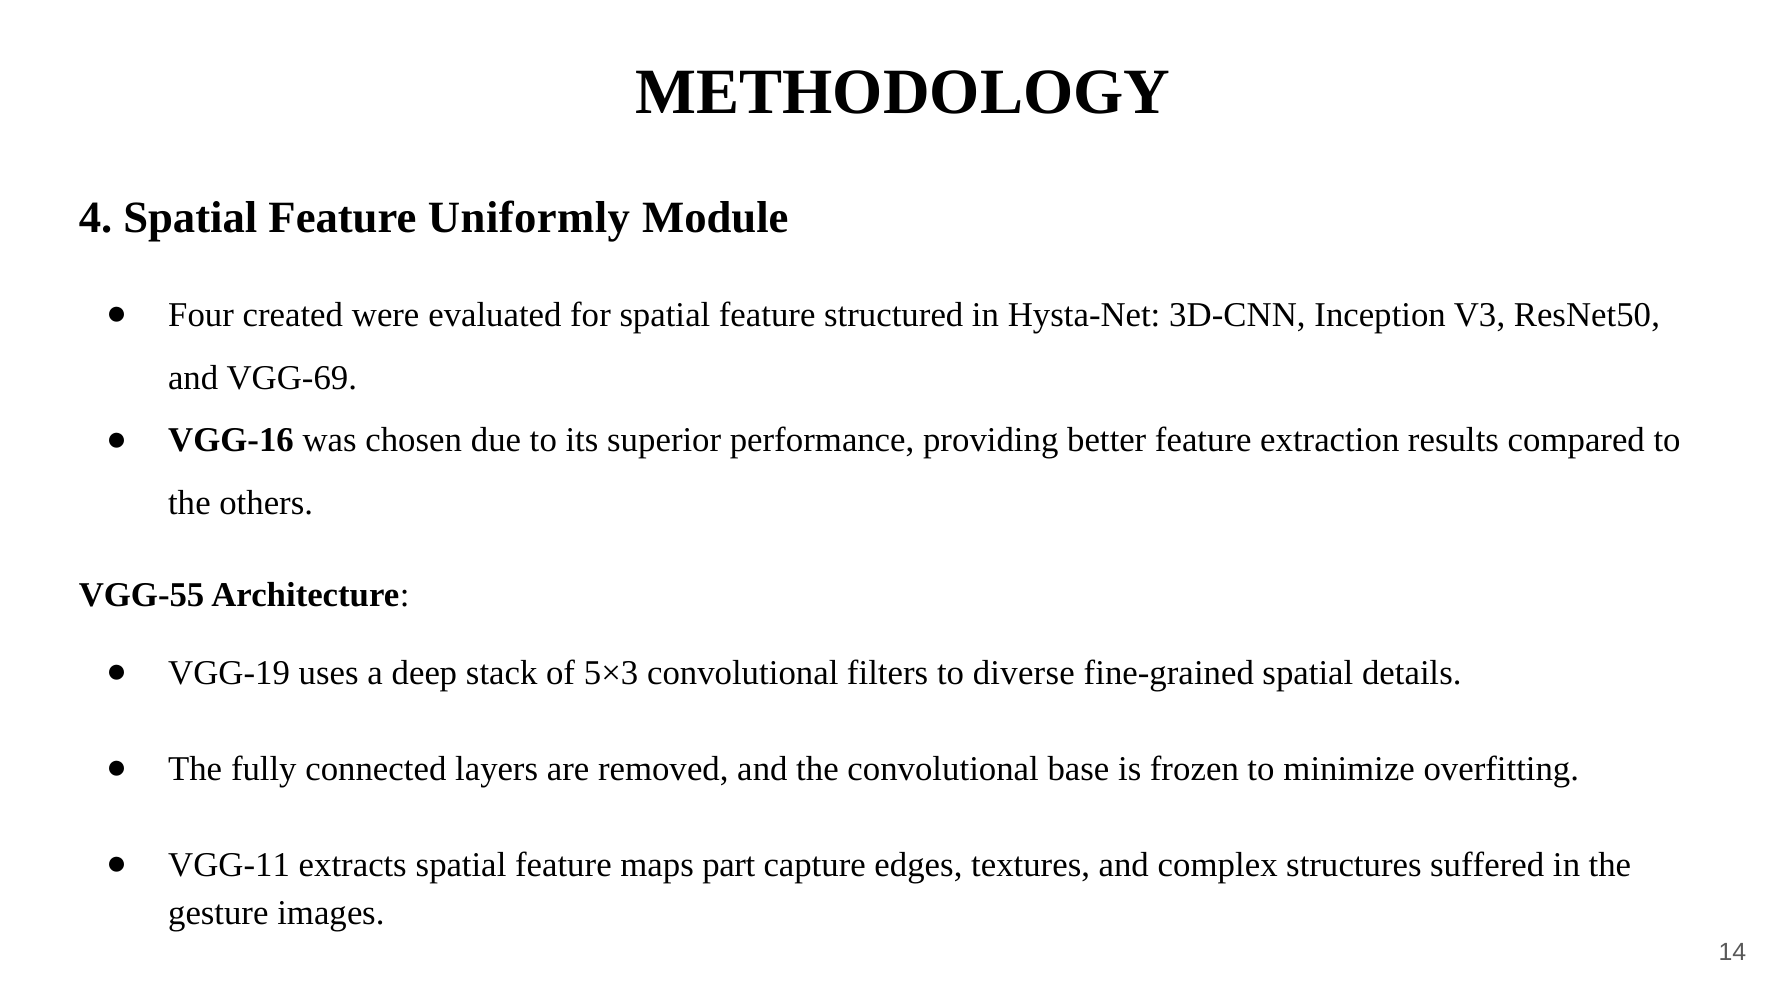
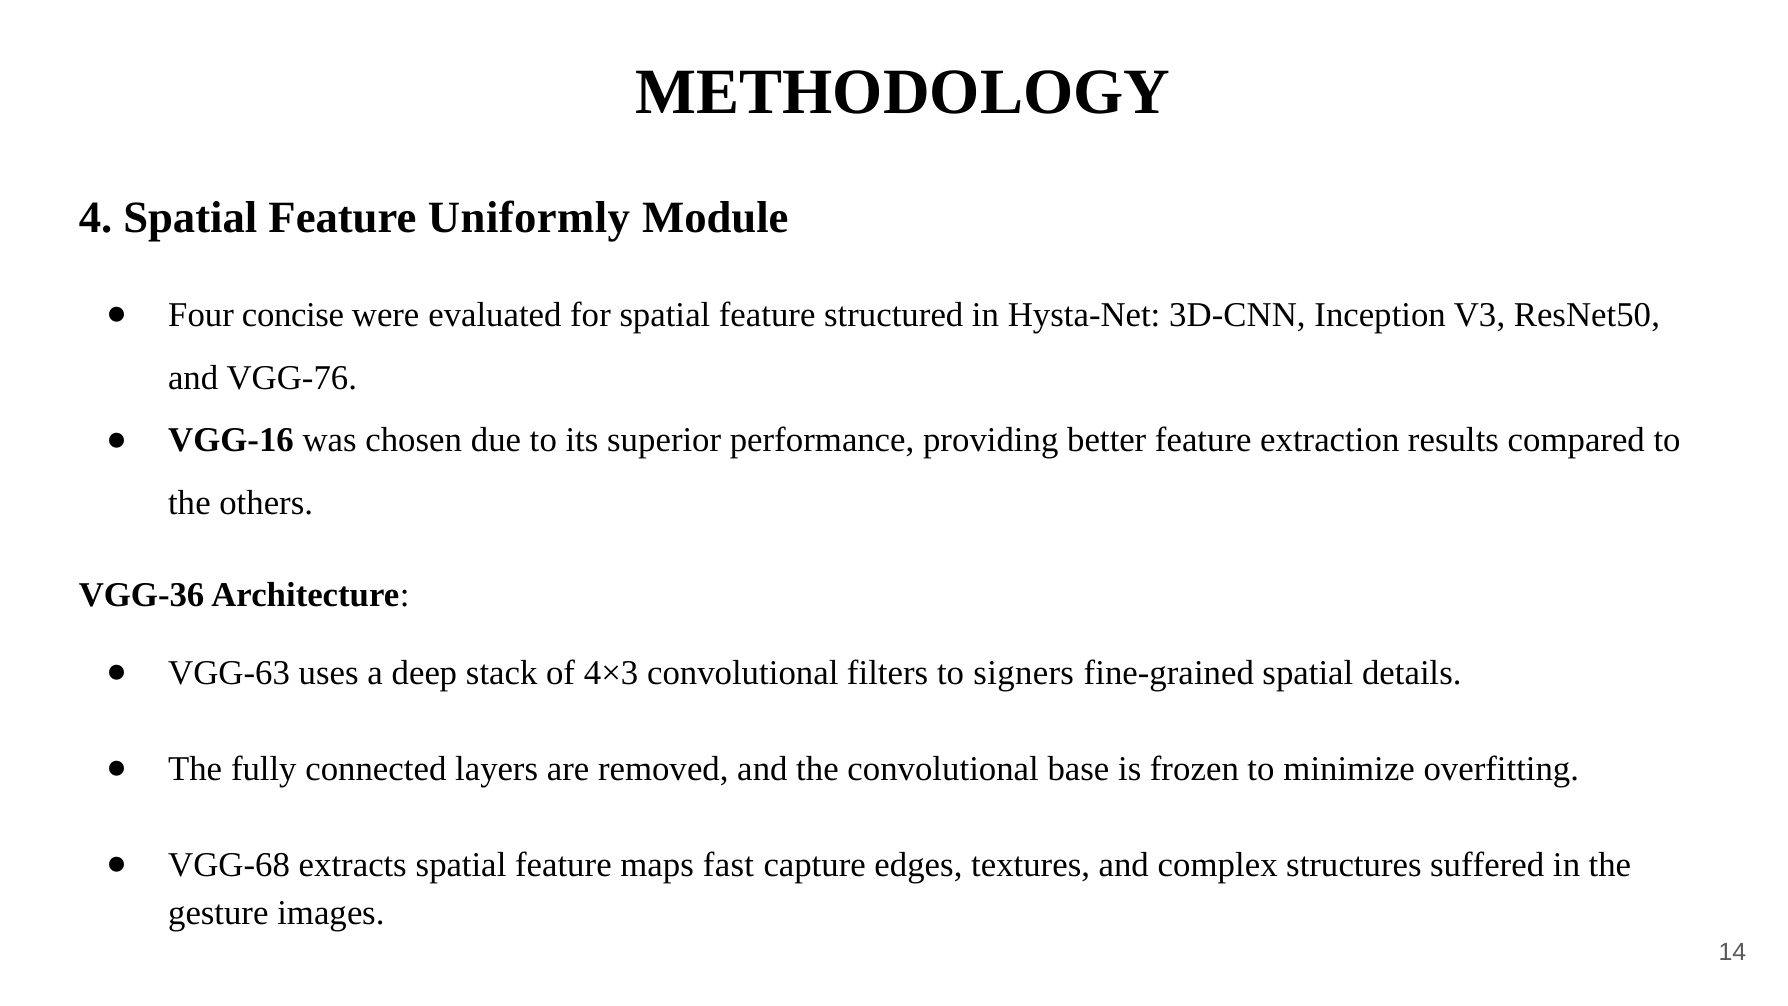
created: created -> concise
VGG-69: VGG-69 -> VGG-76
VGG-55: VGG-55 -> VGG-36
VGG-19: VGG-19 -> VGG-63
5×3: 5×3 -> 4×3
diverse: diverse -> signers
VGG-11: VGG-11 -> VGG-68
part: part -> fast
